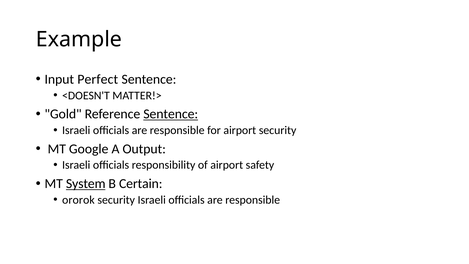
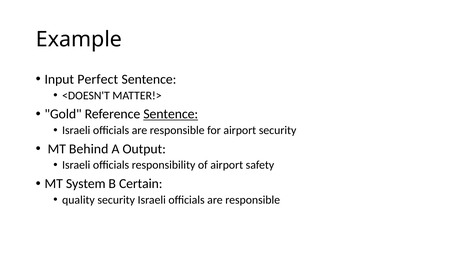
Google: Google -> Behind
System underline: present -> none
ororok: ororok -> quality
